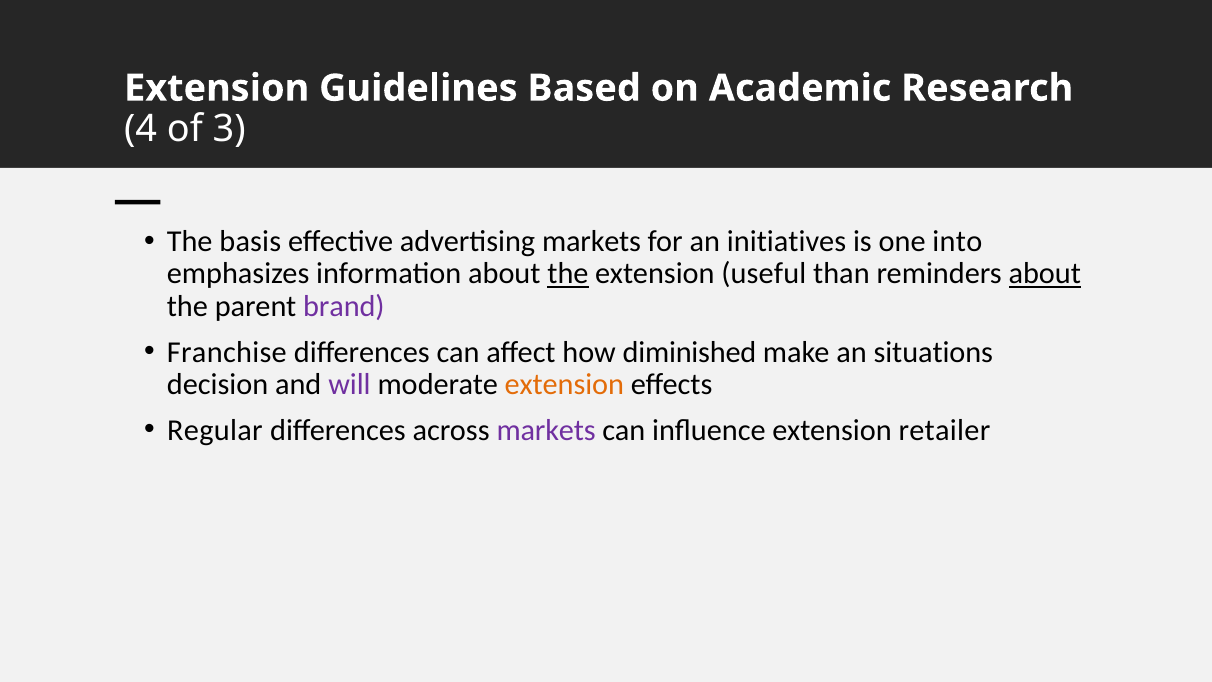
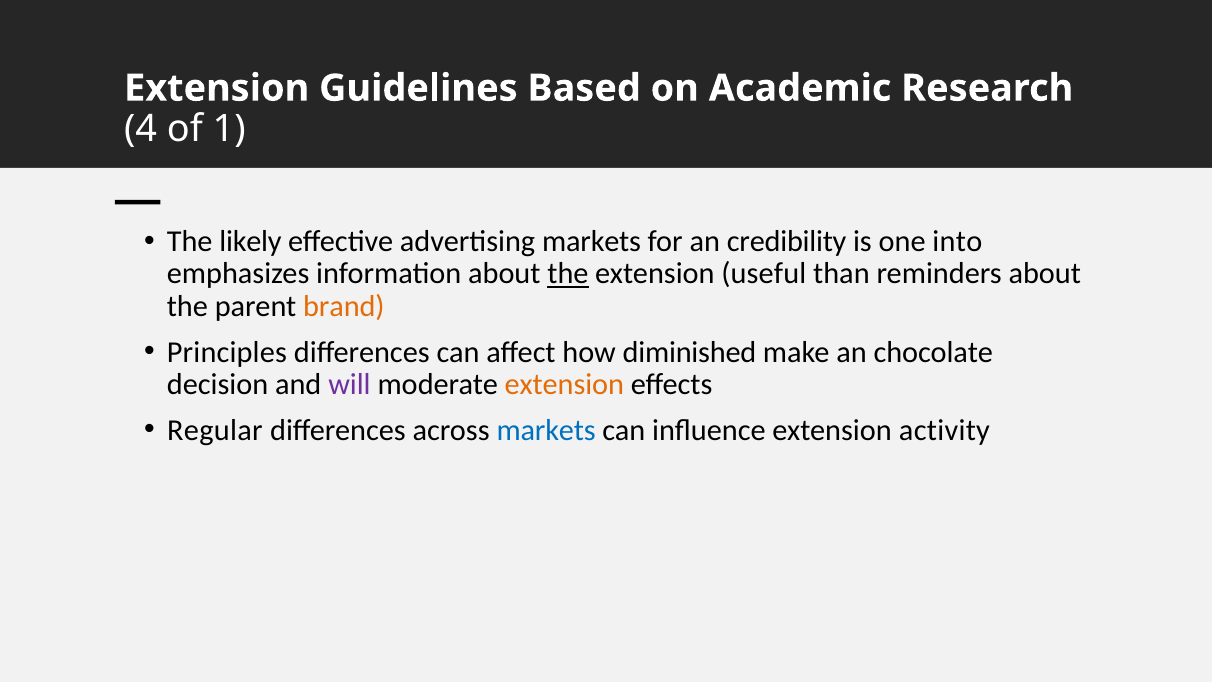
3: 3 -> 1
basis: basis -> likely
initiatives: initiatives -> credibility
about at (1045, 274) underline: present -> none
brand colour: purple -> orange
Franchise: Franchise -> Principles
situations: situations -> chocolate
markets at (546, 430) colour: purple -> blue
retailer: retailer -> activity
